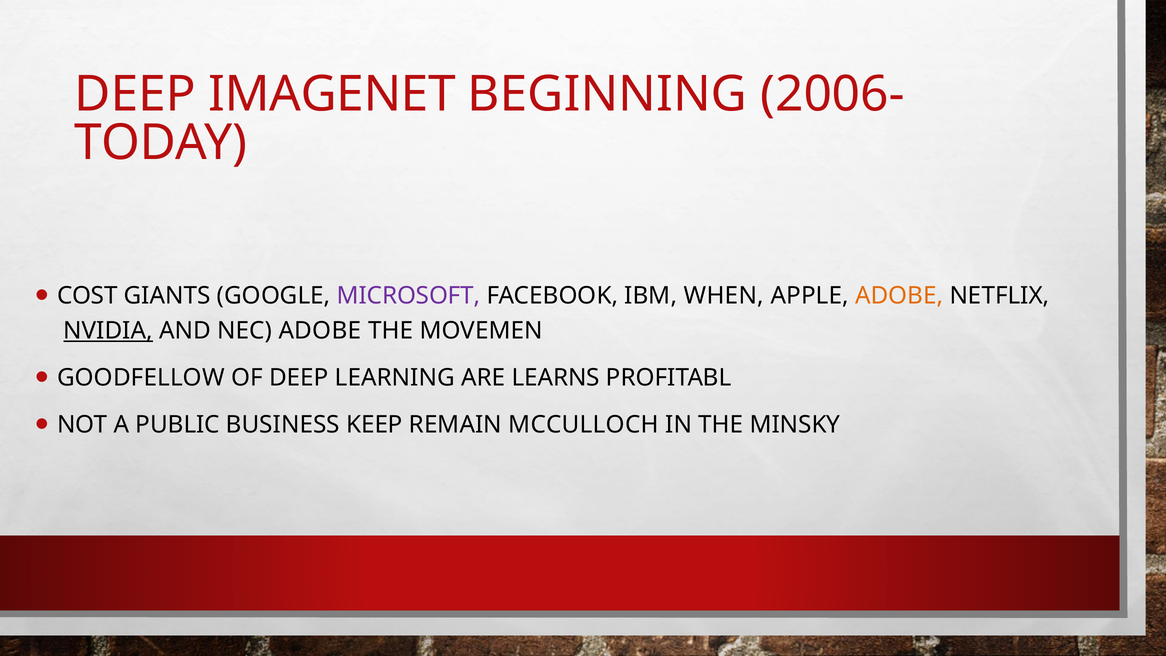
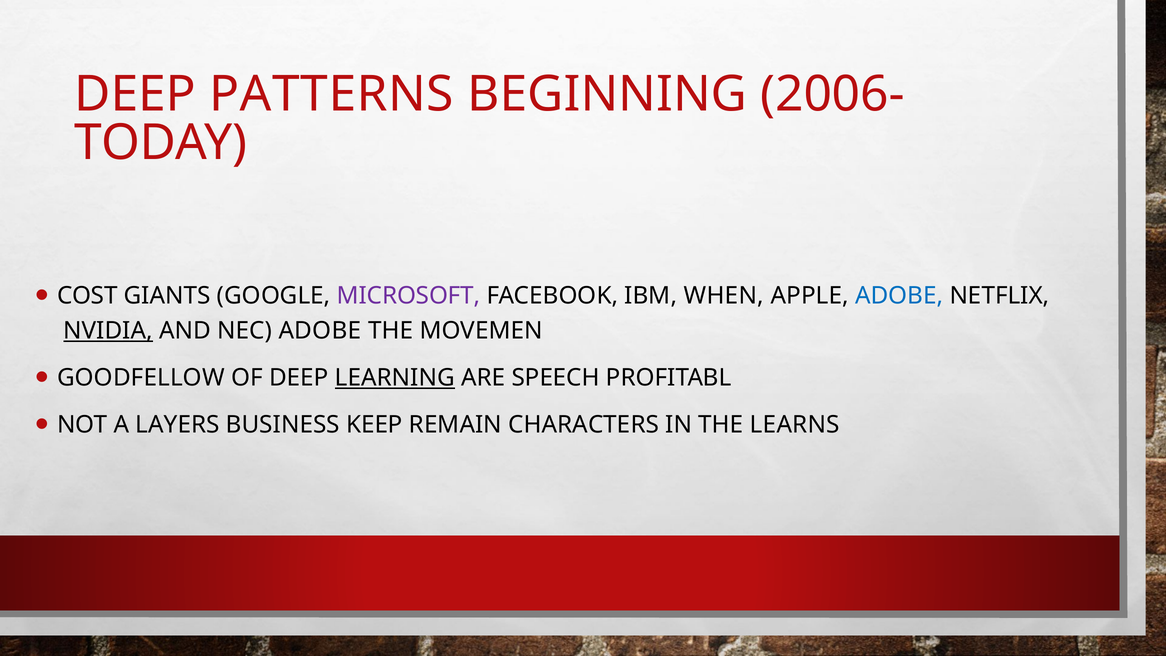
IMAGENET: IMAGENET -> PATTERNS
ADOBE at (899, 296) colour: orange -> blue
LEARNING underline: none -> present
LEARNS: LEARNS -> SPEECH
PUBLIC: PUBLIC -> LAYERS
MCCULLOCH: MCCULLOCH -> CHARACTERS
MINSKY: MINSKY -> LEARNS
